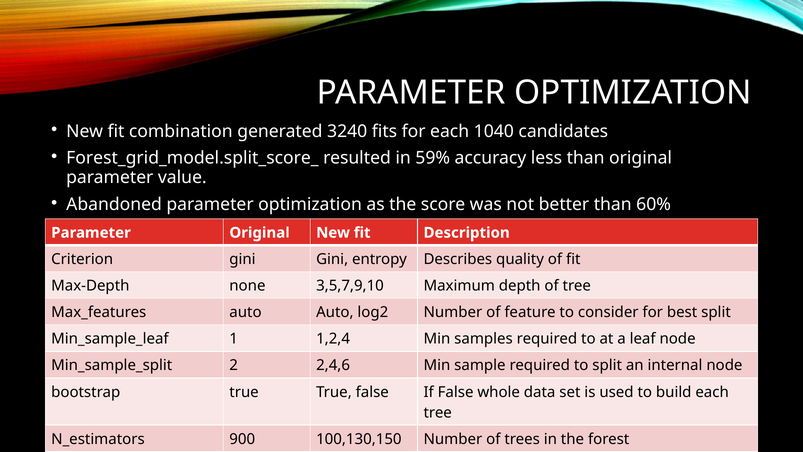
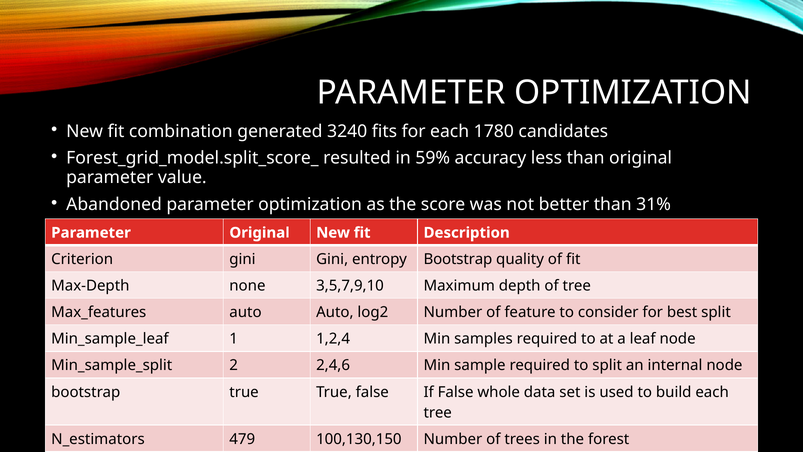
1040: 1040 -> 1780
60%: 60% -> 31%
entropy Describes: Describes -> Bootstrap
900: 900 -> 479
